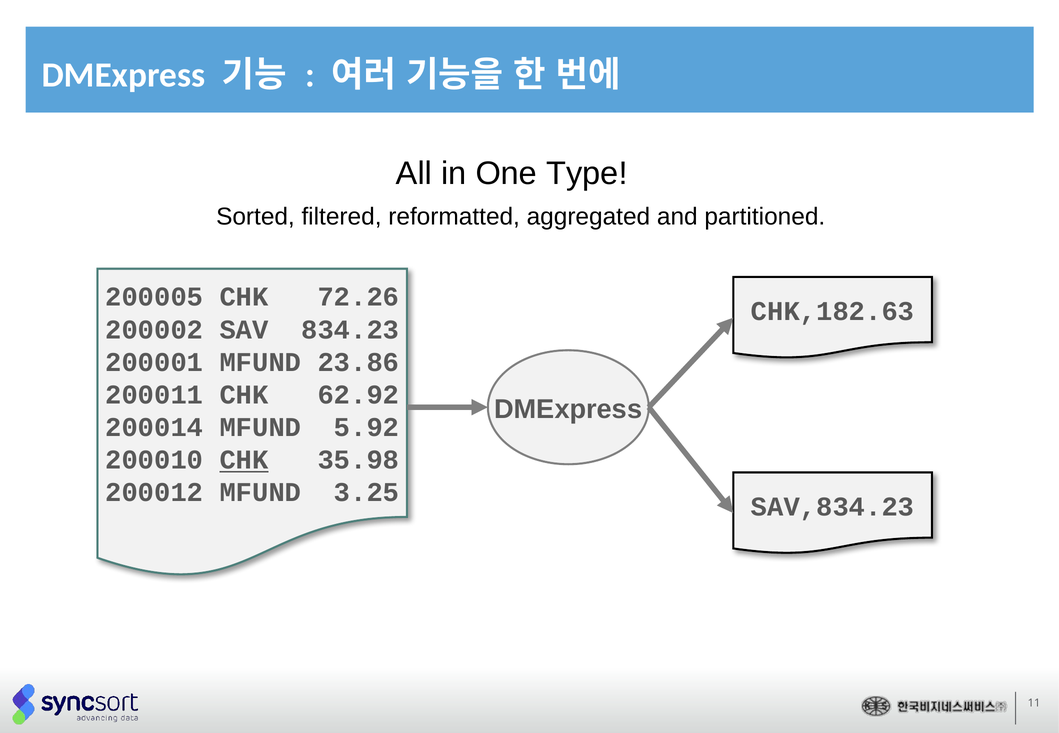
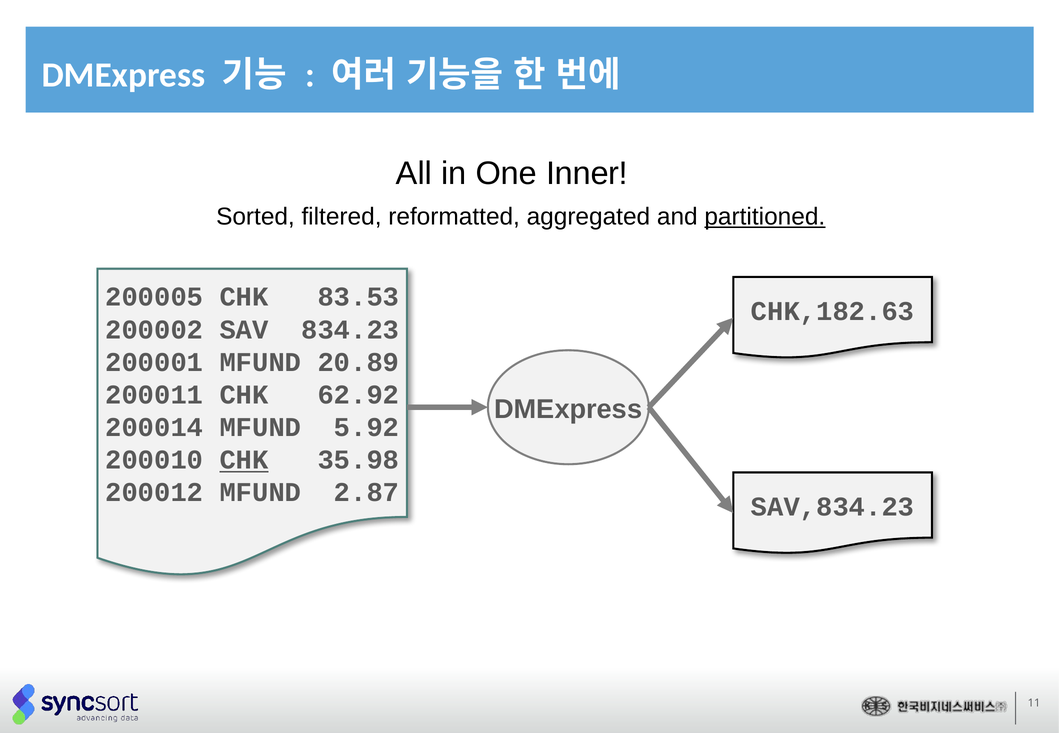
Type: Type -> Inner
partitioned underline: none -> present
72.26: 72.26 -> 83.53
23.86: 23.86 -> 20.89
3.25: 3.25 -> 2.87
